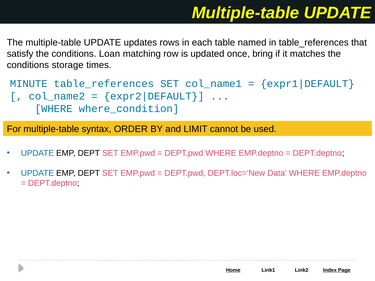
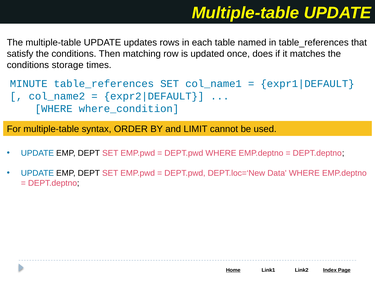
Loan: Loan -> Then
bring: bring -> does
